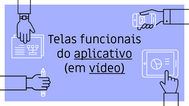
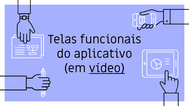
aplicativo underline: present -> none
